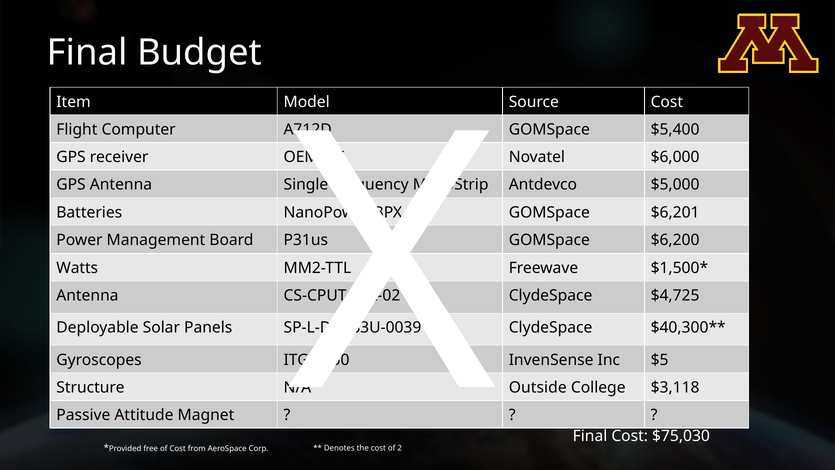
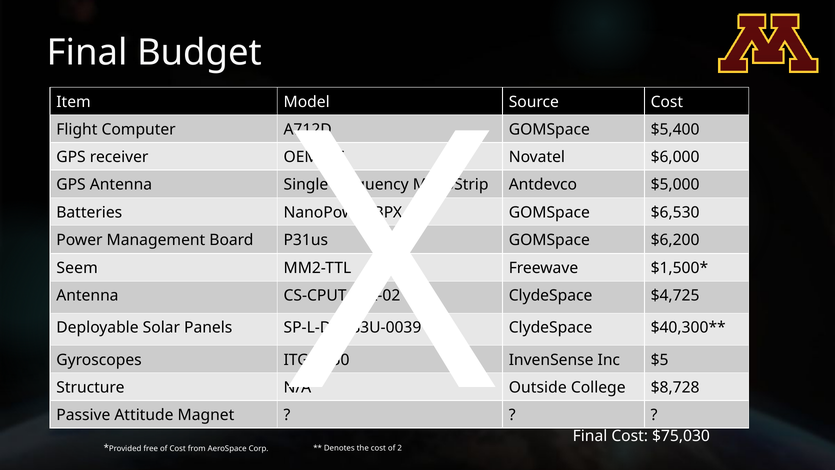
$6,201: $6,201 -> $6,530
Watts: Watts -> Seem
$3,118: $3,118 -> $8,728
